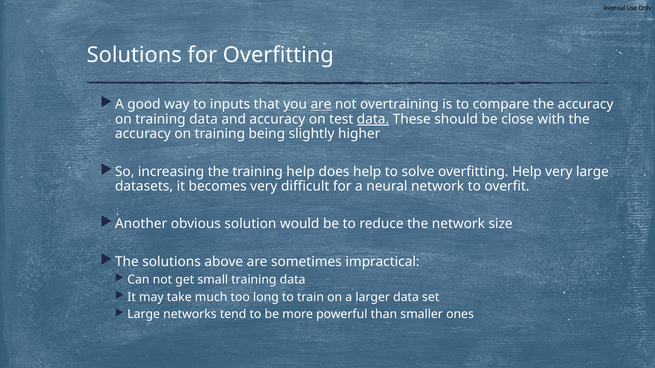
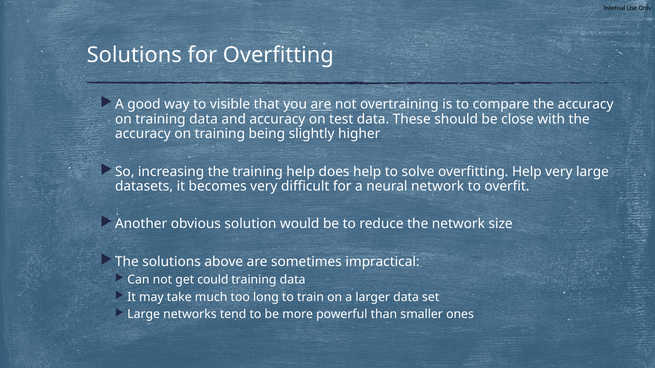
inputs: inputs -> visible
data at (373, 119) underline: present -> none
small: small -> could
